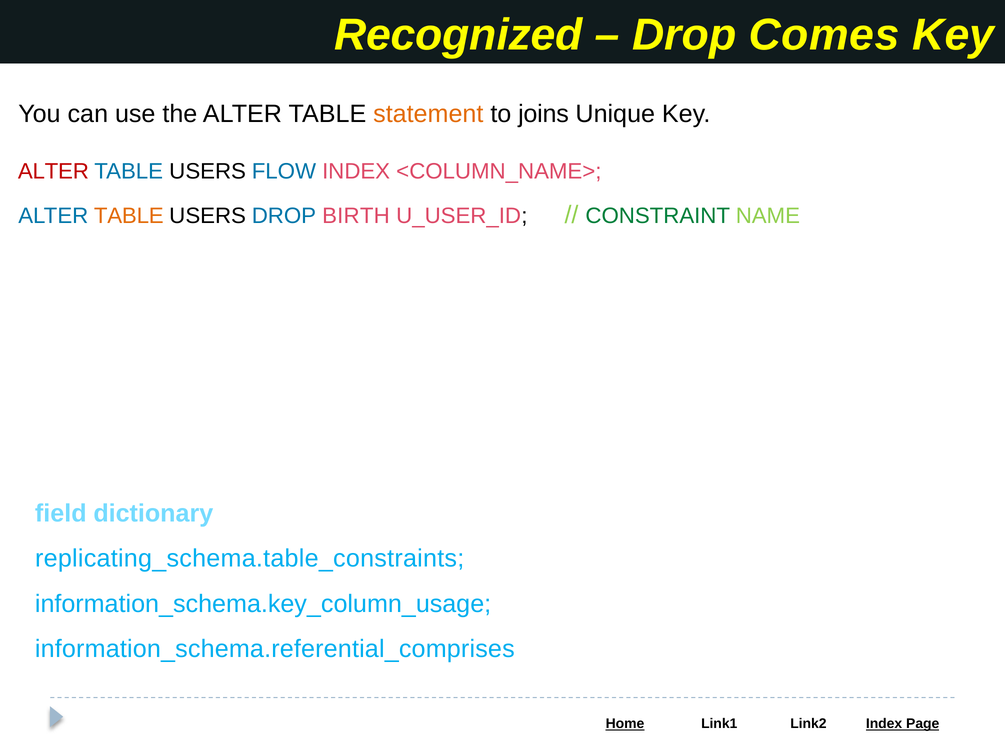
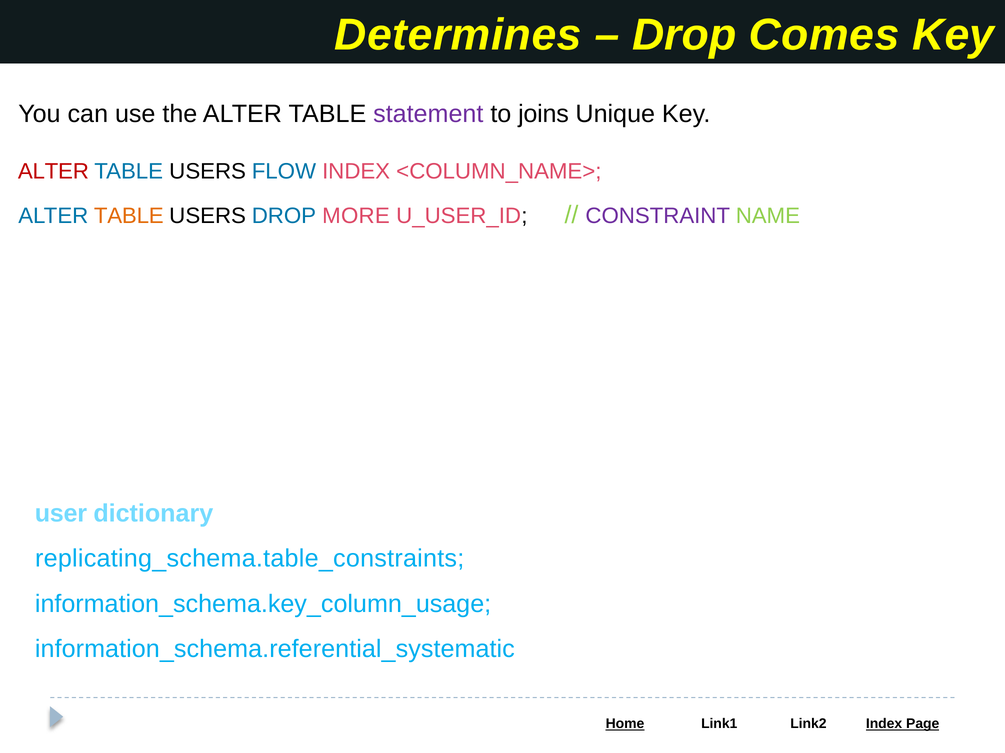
Recognized: Recognized -> Determines
statement colour: orange -> purple
BIRTH: BIRTH -> MORE
CONSTRAINT colour: green -> purple
field: field -> user
information_schema.referential_comprises: information_schema.referential_comprises -> information_schema.referential_systematic
